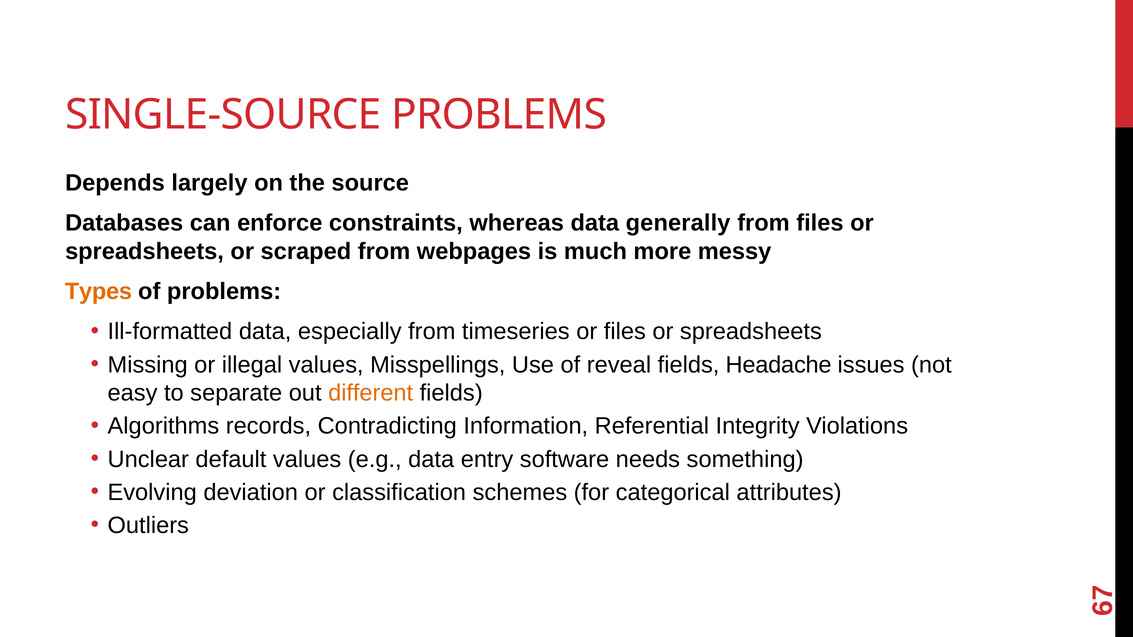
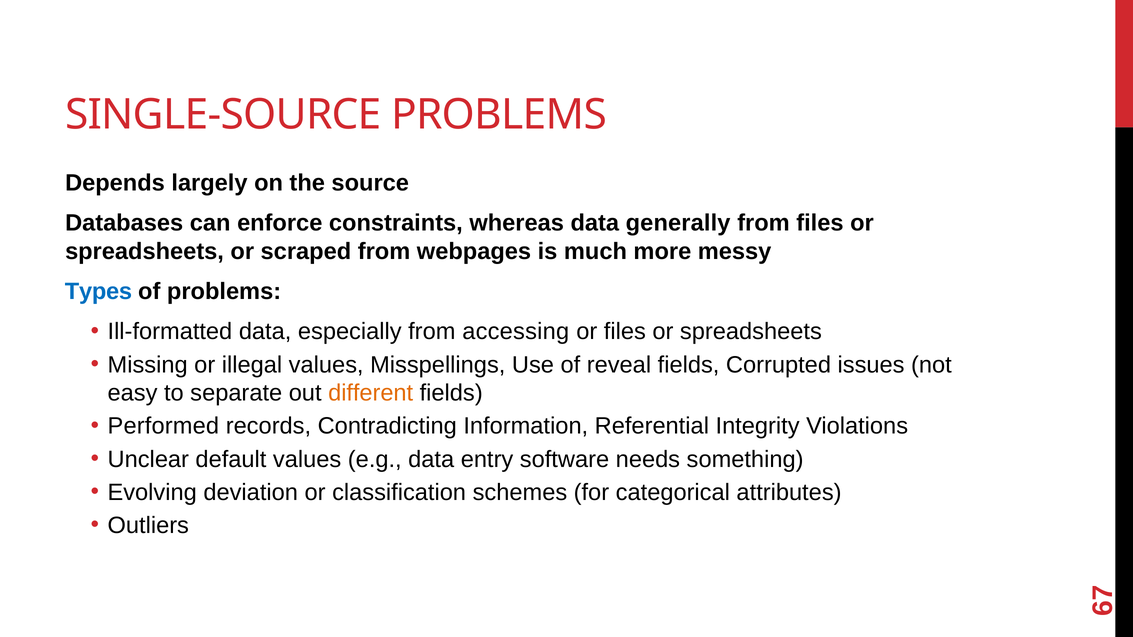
Types colour: orange -> blue
timeseries: timeseries -> accessing
Headache: Headache -> Corrupted
Algorithms: Algorithms -> Performed
